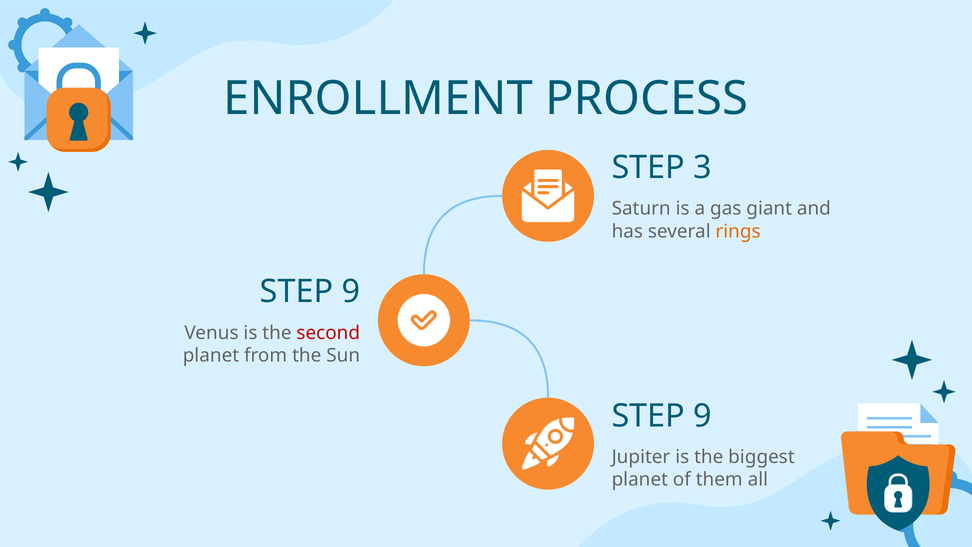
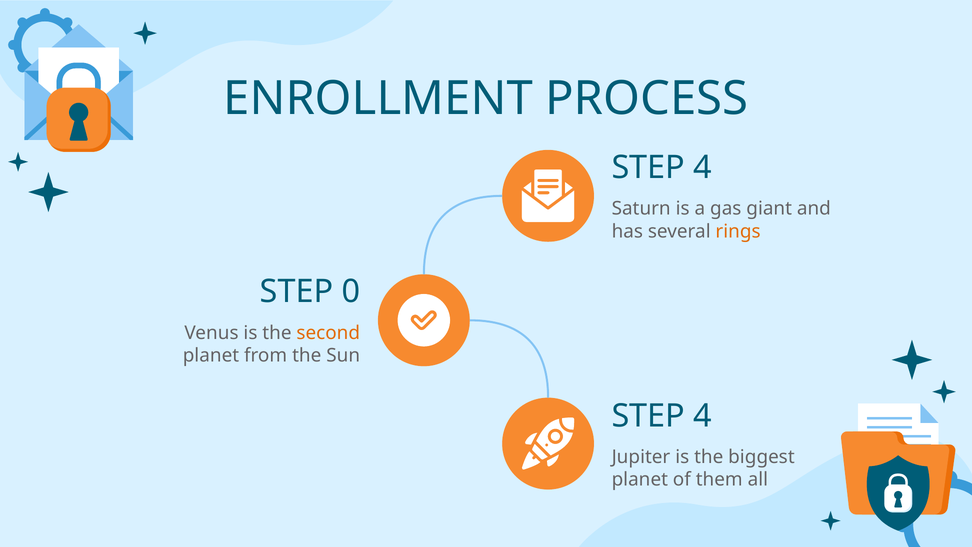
3 at (703, 167): 3 -> 4
9 at (351, 292): 9 -> 0
second colour: red -> orange
9 at (703, 416): 9 -> 4
